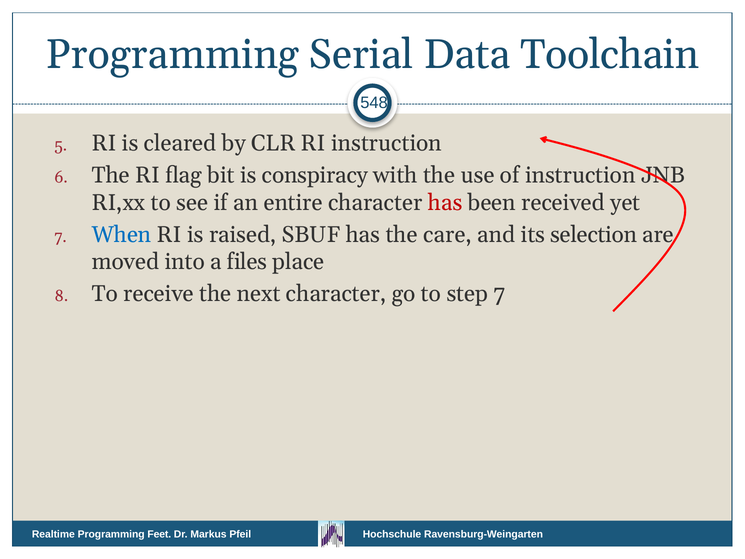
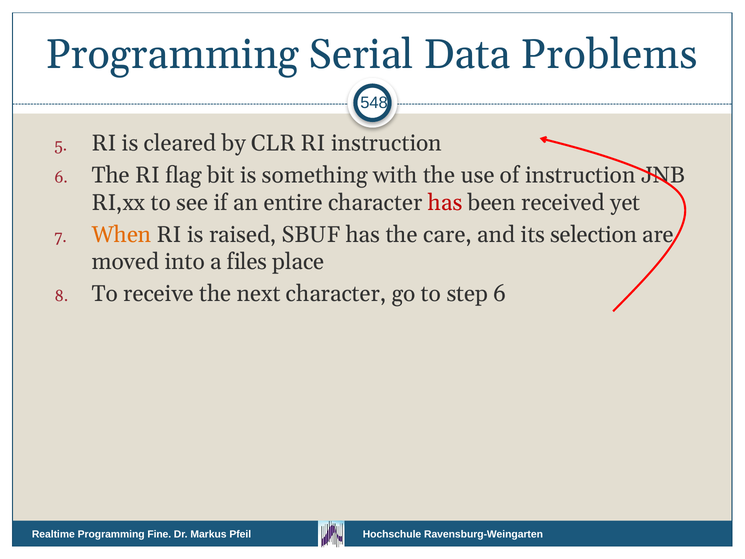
Toolchain: Toolchain -> Problems
conspiracy: conspiracy -> something
When colour: blue -> orange
step 7: 7 -> 6
Feet: Feet -> Fine
